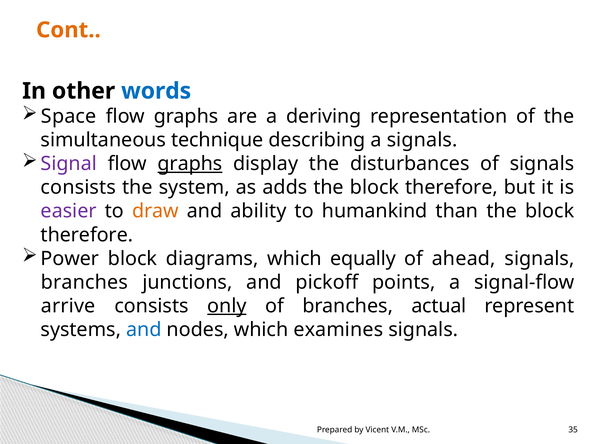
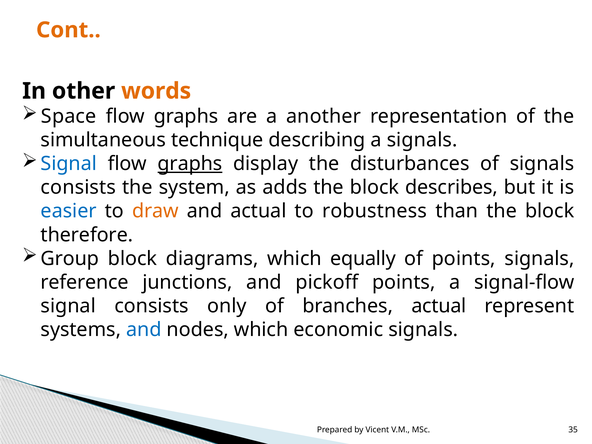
words colour: blue -> orange
deriving: deriving -> another
Signal at (69, 164) colour: purple -> blue
therefore at (451, 187): therefore -> describes
easier colour: purple -> blue
and ability: ability -> actual
humankind: humankind -> robustness
Power: Power -> Group
of ahead: ahead -> points
branches at (84, 282): branches -> reference
arrive at (68, 306): arrive -> signal
only underline: present -> none
examines: examines -> economic
